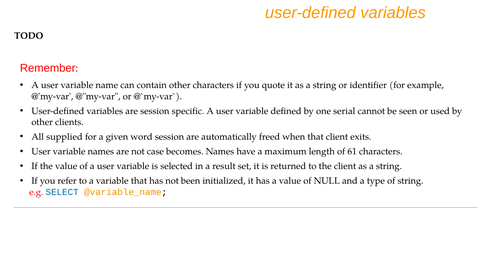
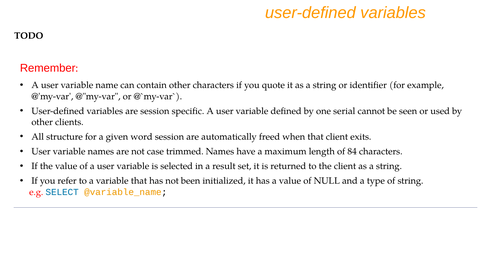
supplied: supplied -> structure
becomes: becomes -> trimmed
61: 61 -> 84
